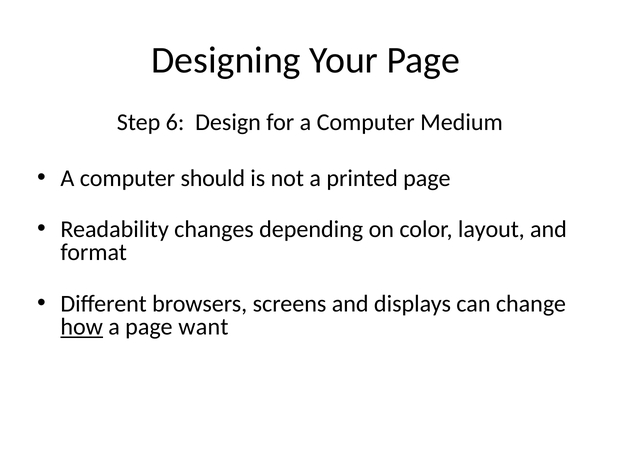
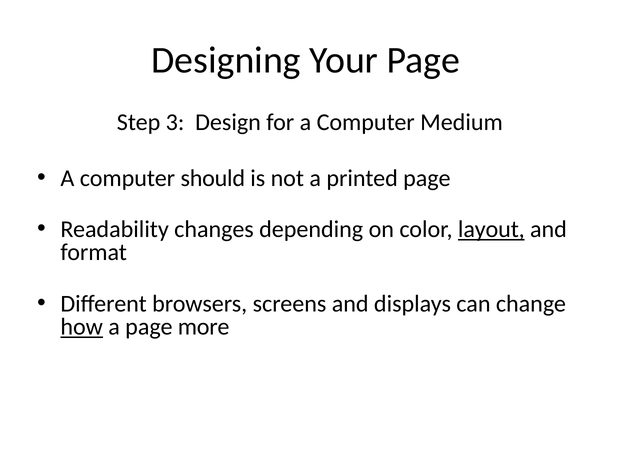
6: 6 -> 3
layout underline: none -> present
want: want -> more
